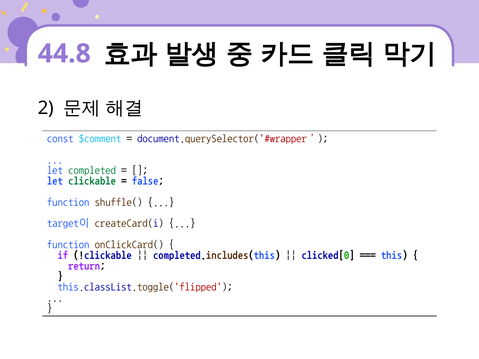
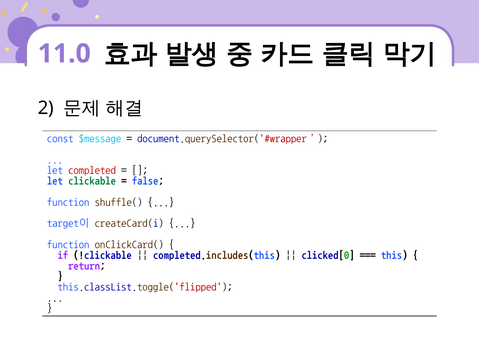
44.8: 44.8 -> 11.0
$comment: $comment -> $message
completed colour: green -> red
